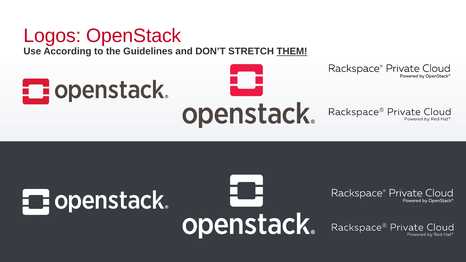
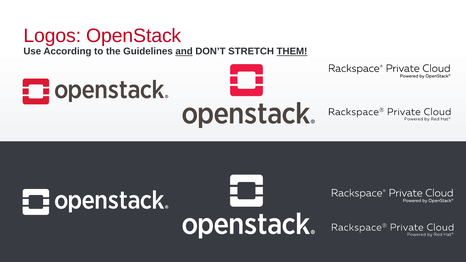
and underline: none -> present
